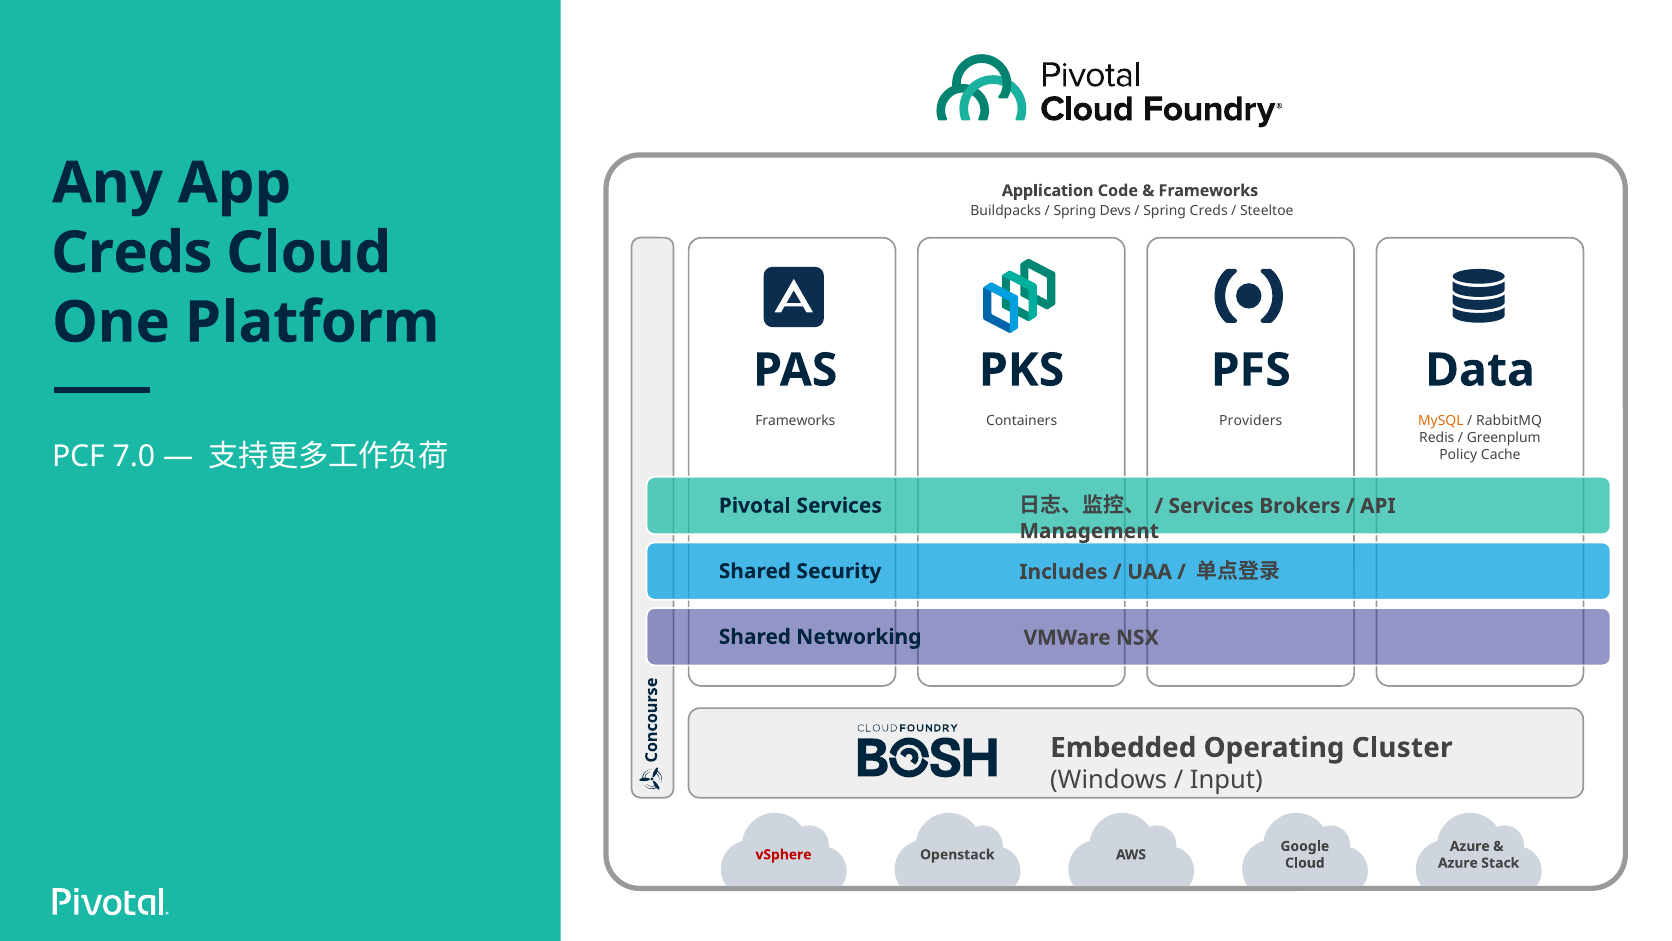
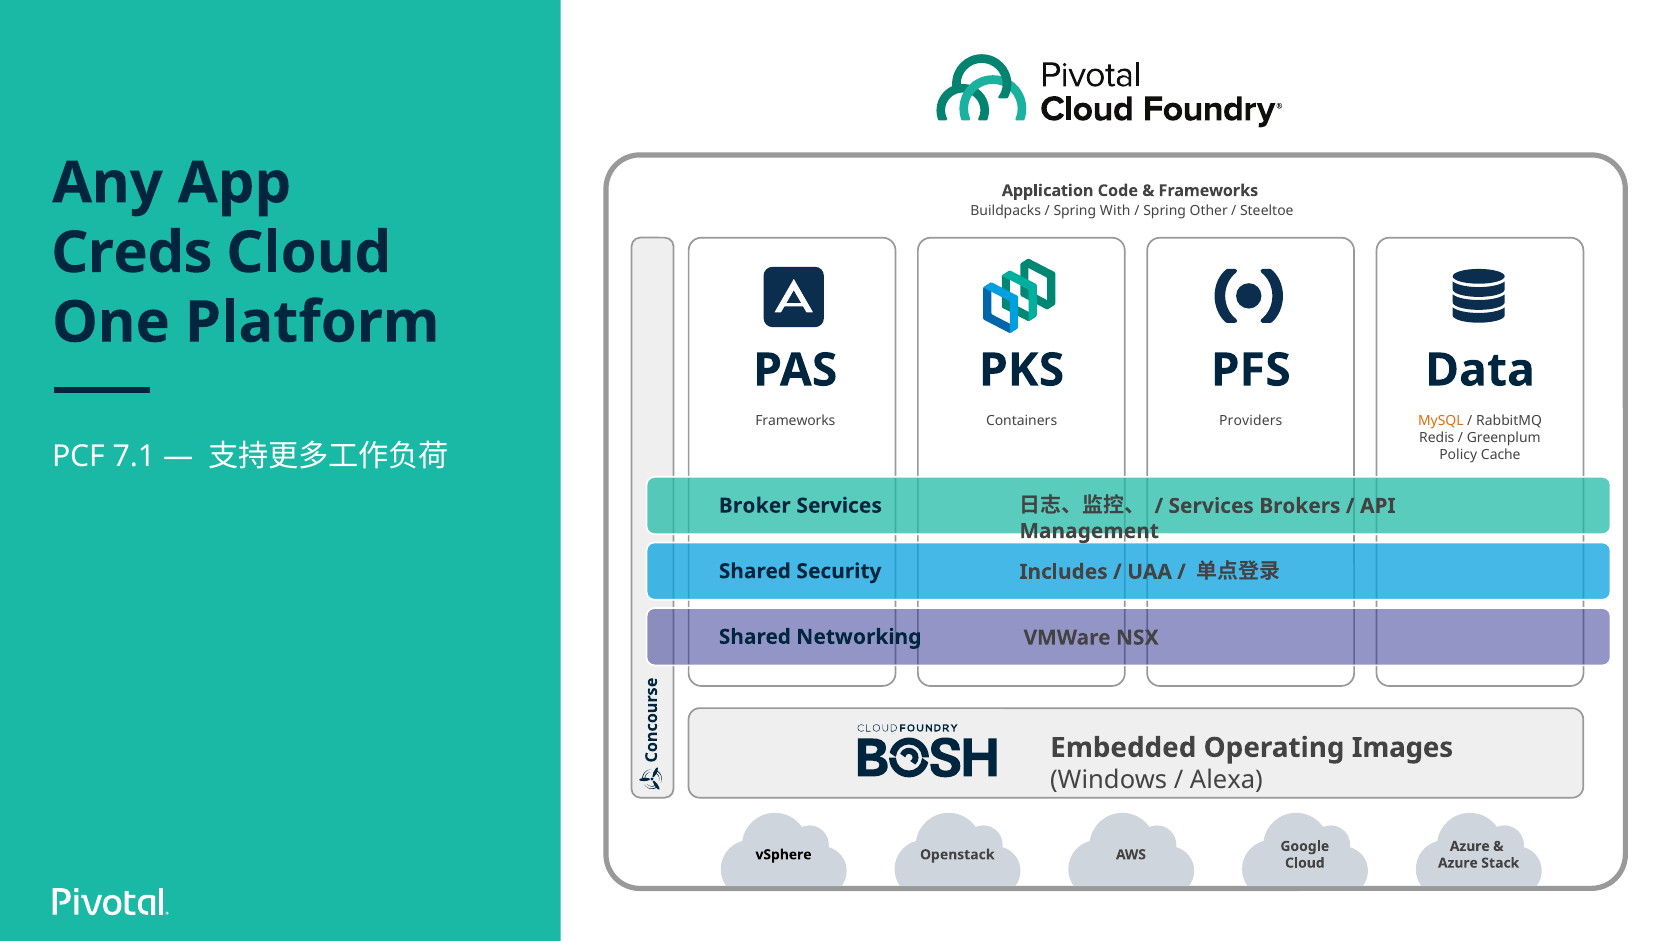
Devs: Devs -> With
Spring Creds: Creds -> Other
7.0: 7.0 -> 7.1
Pivotal: Pivotal -> Broker
Cluster: Cluster -> Images
Input: Input -> Alexa
vSphere colour: red -> black
